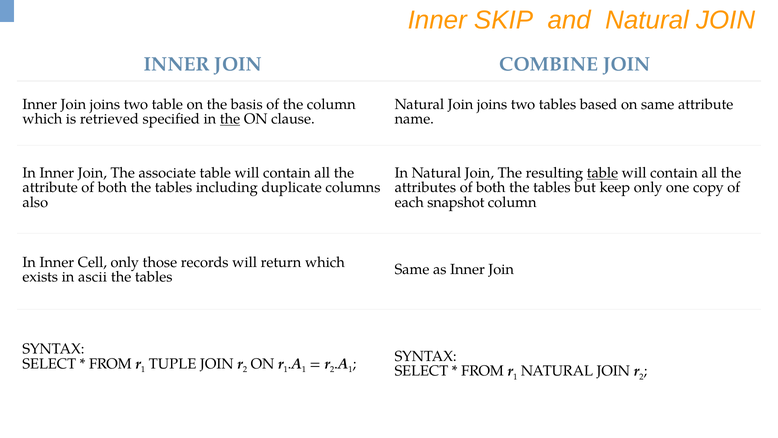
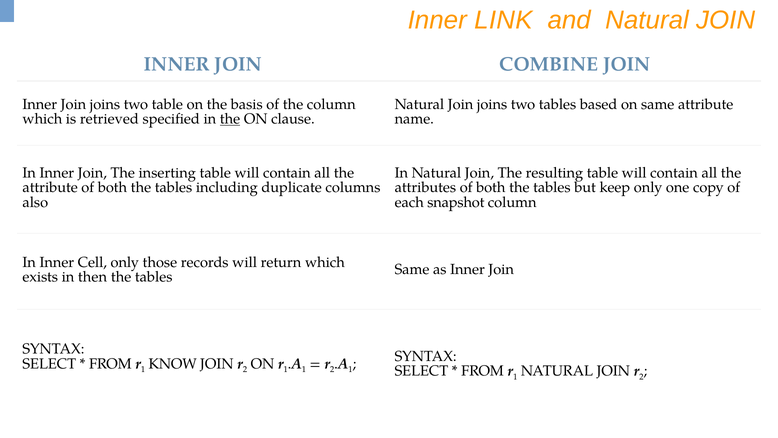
SKIP: SKIP -> LINK
associate: associate -> inserting
table at (602, 173) underline: present -> none
ascii: ascii -> then
TUPLE: TUPLE -> KNOW
